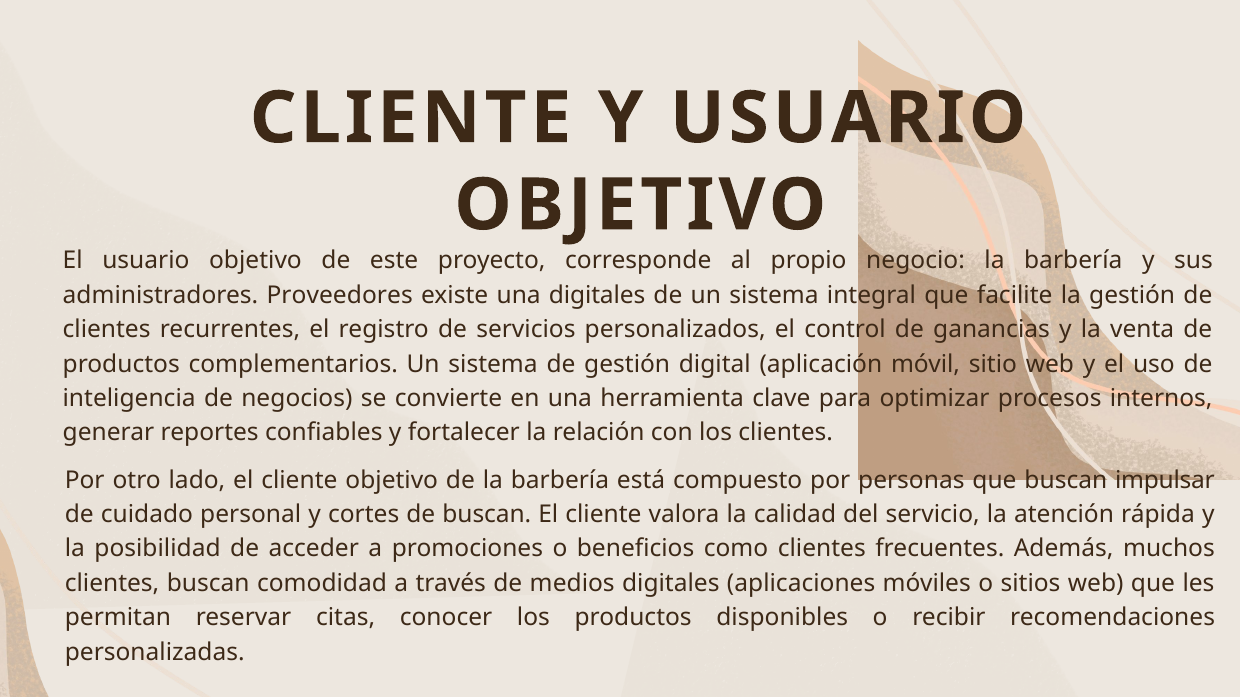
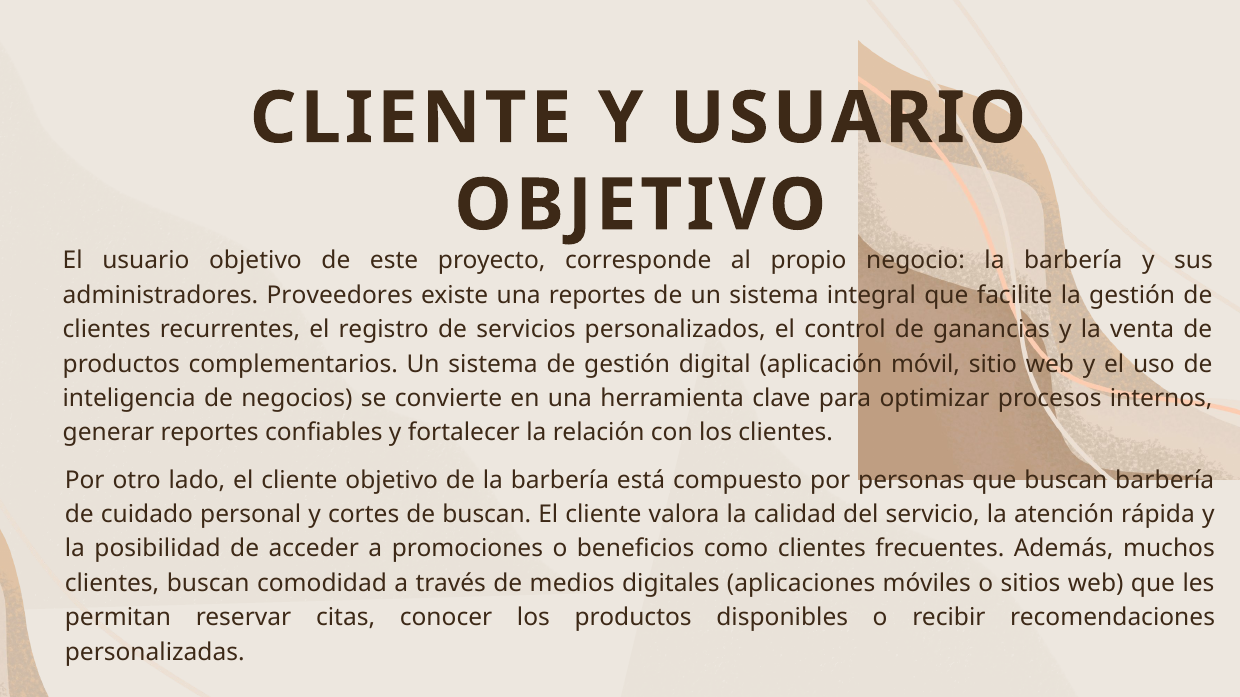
una digitales: digitales -> reportes
buscan impulsar: impulsar -> barbería
